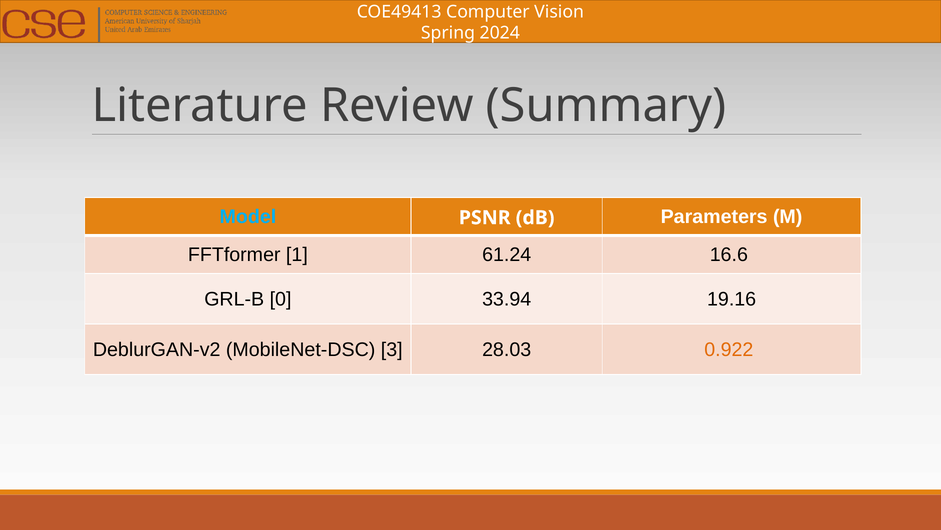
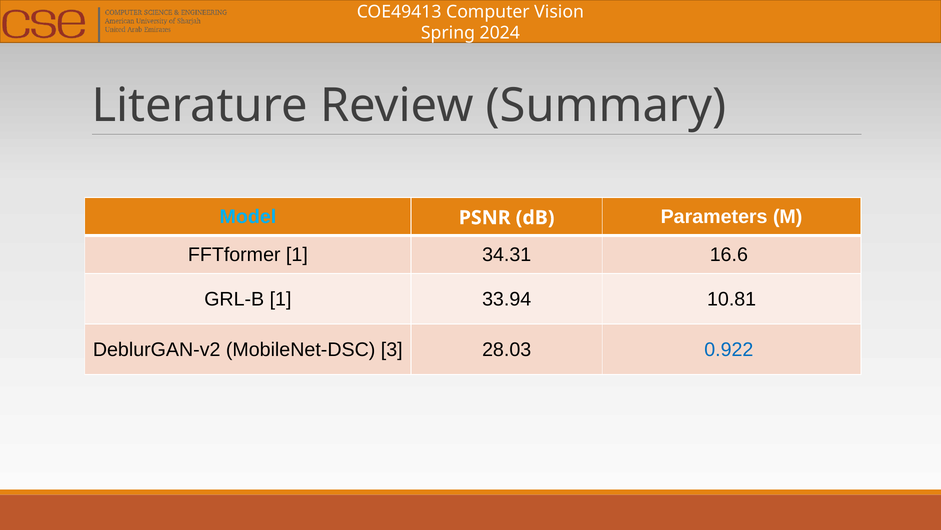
61.24: 61.24 -> 34.31
GRL-B 0: 0 -> 1
19.16: 19.16 -> 10.81
0.922 colour: orange -> blue
